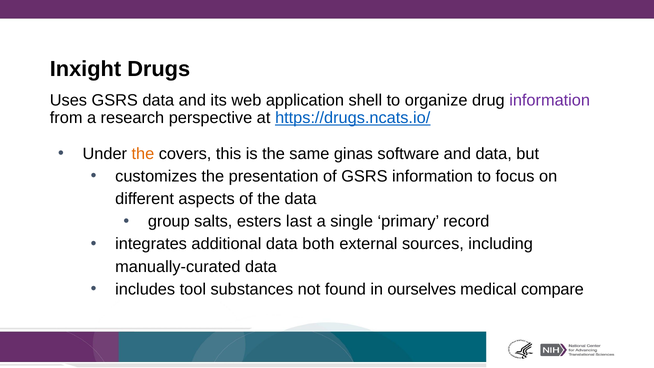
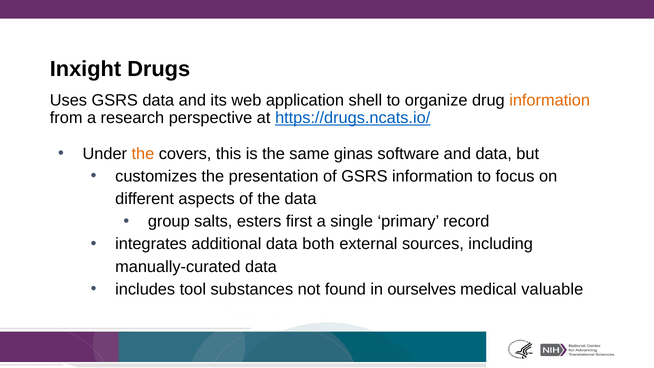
information at (550, 100) colour: purple -> orange
last: last -> first
compare: compare -> valuable
